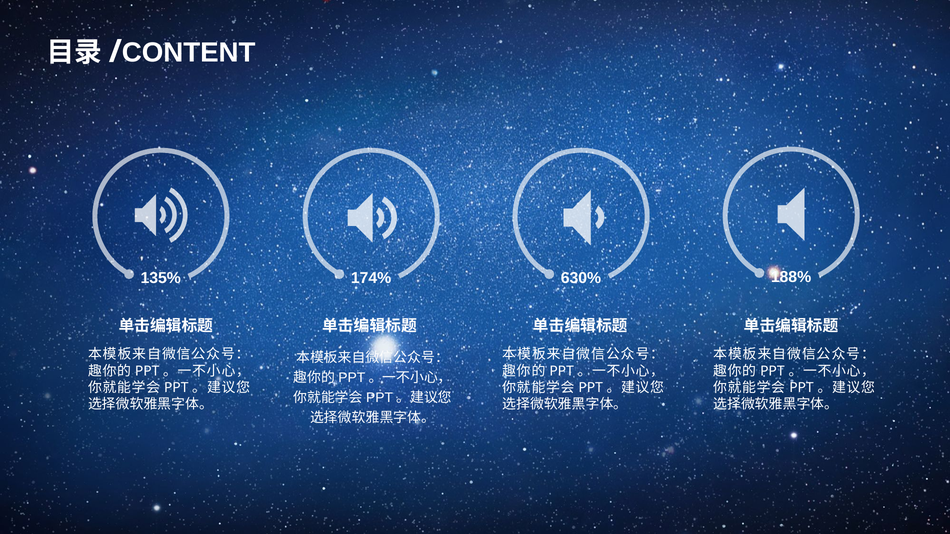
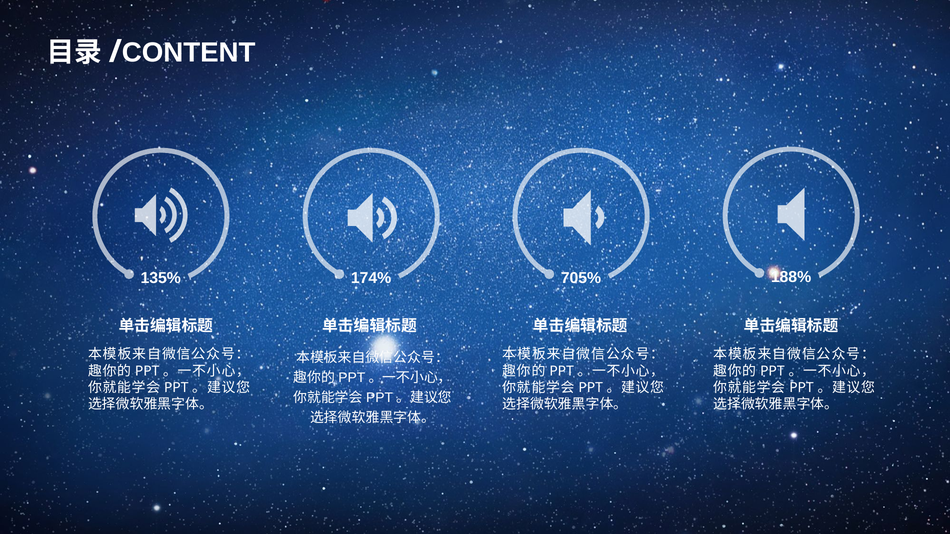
630%: 630% -> 705%
